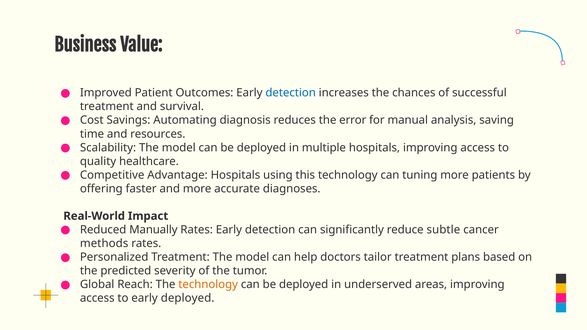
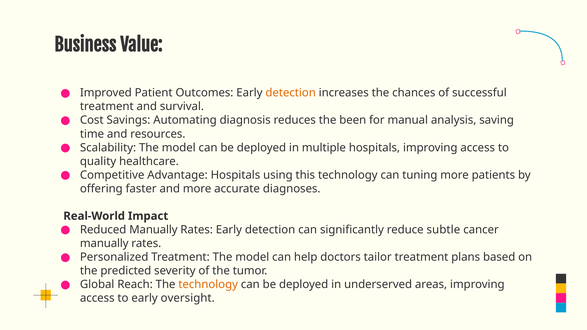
detection at (291, 93) colour: blue -> orange
error: error -> been
methods at (104, 244): methods -> manually
early deployed: deployed -> oversight
